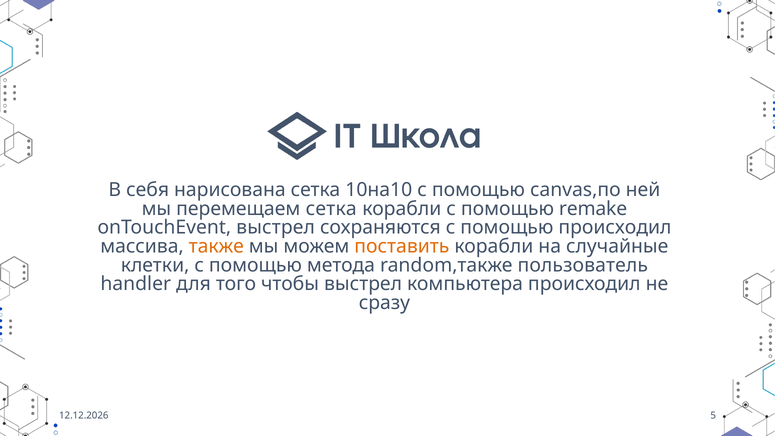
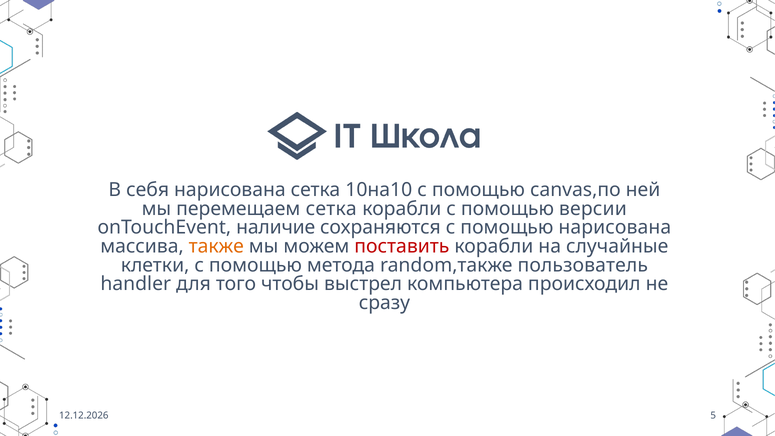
remake: remake -> версии
onTouchEvent выстрел: выстрел -> наличие
помощью происходил: происходил -> нарисована
поставить colour: orange -> red
